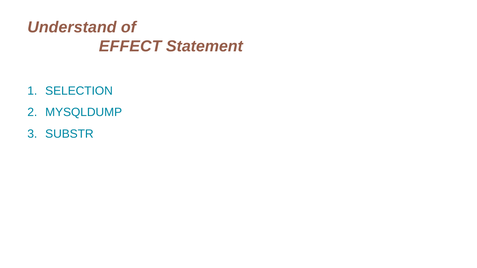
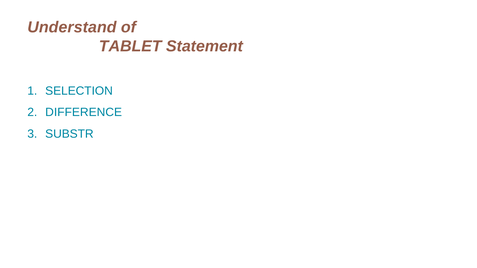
EFFECT: EFFECT -> TABLET
MYSQLDUMP: MYSQLDUMP -> DIFFERENCE
